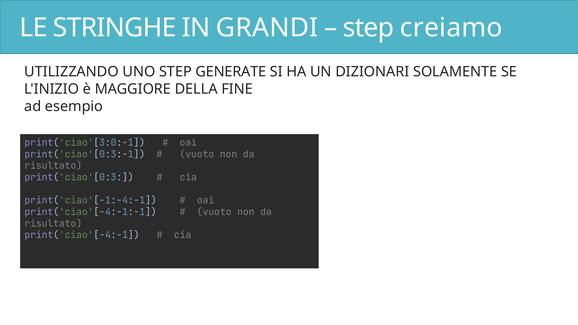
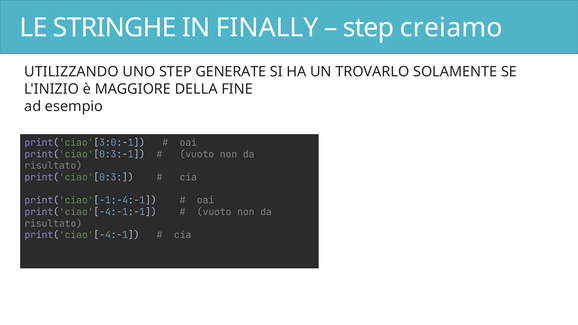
GRANDI: GRANDI -> FINALLY
DIZIONARI: DIZIONARI -> TROVARLO
